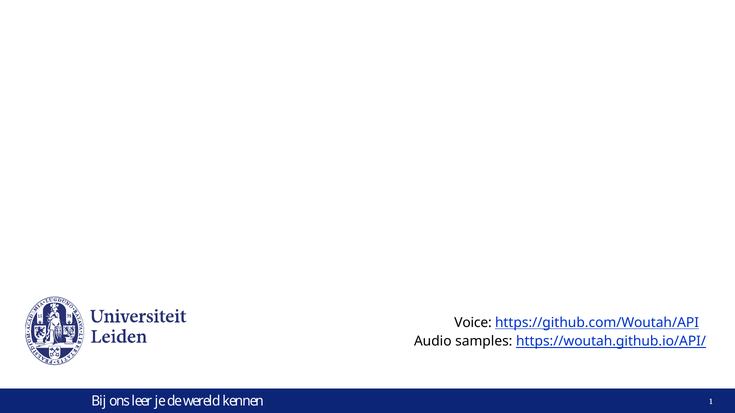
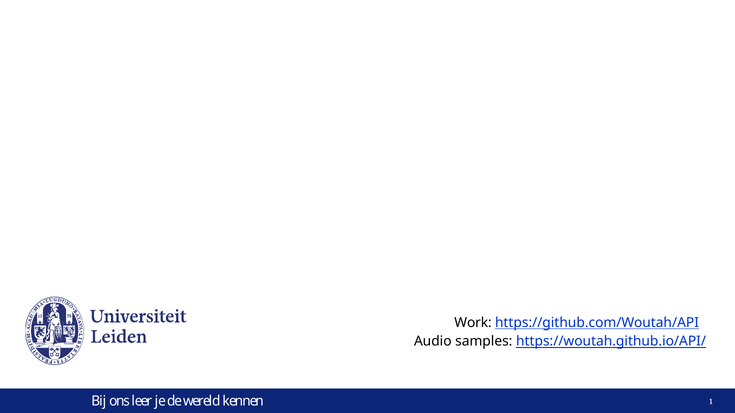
Voice at (473, 323): Voice -> Work
